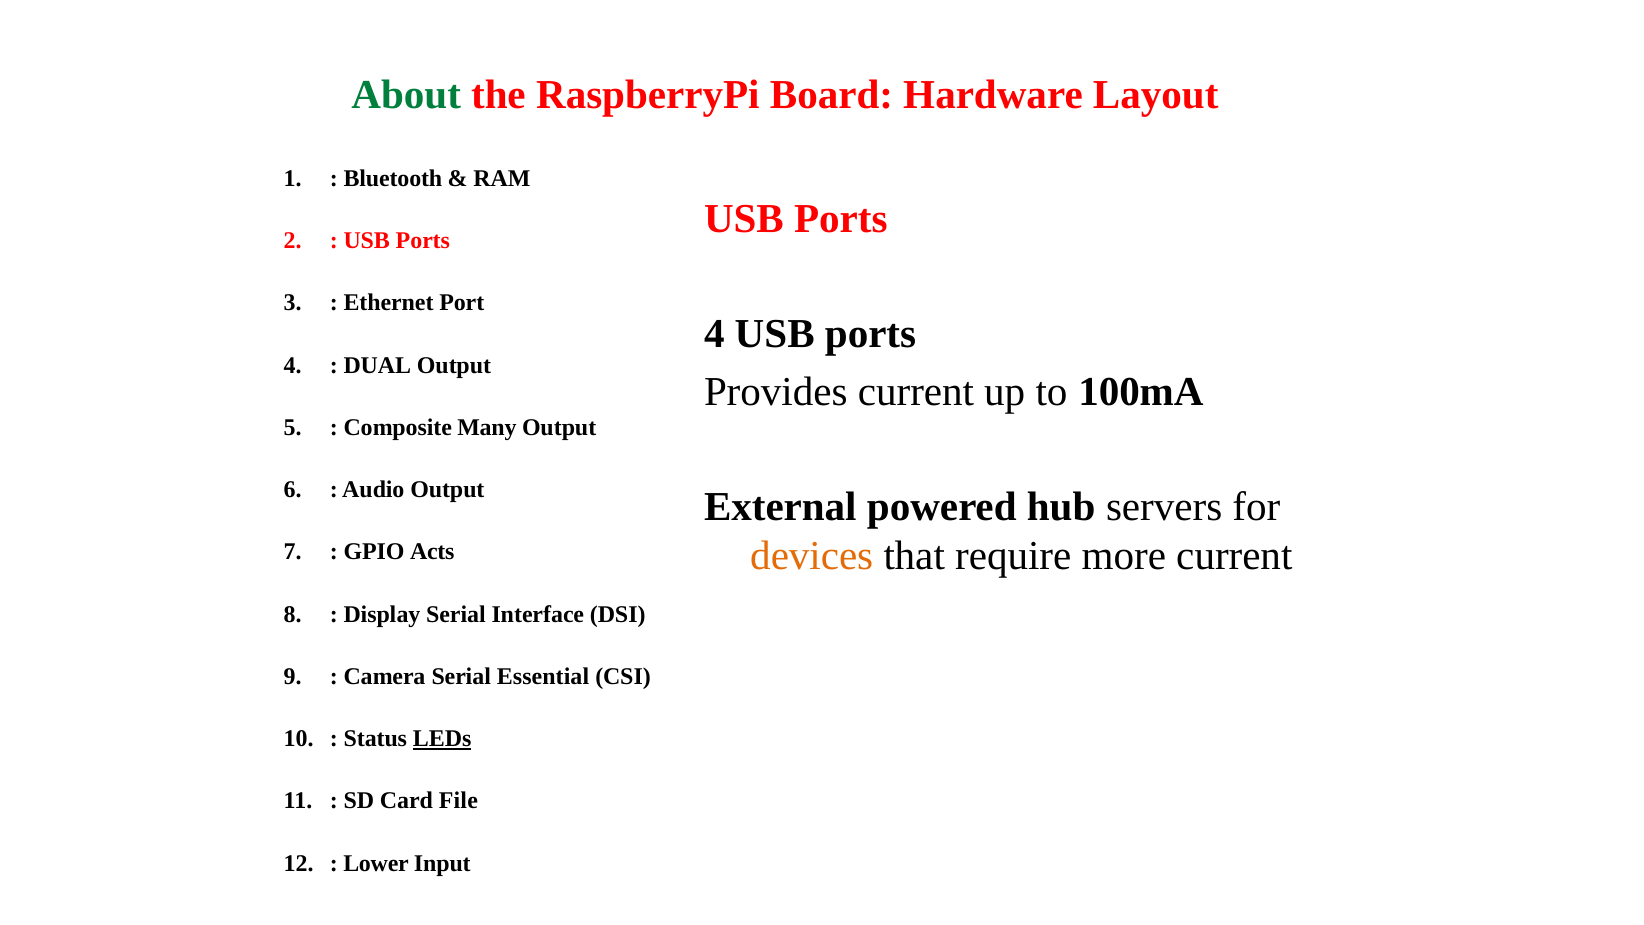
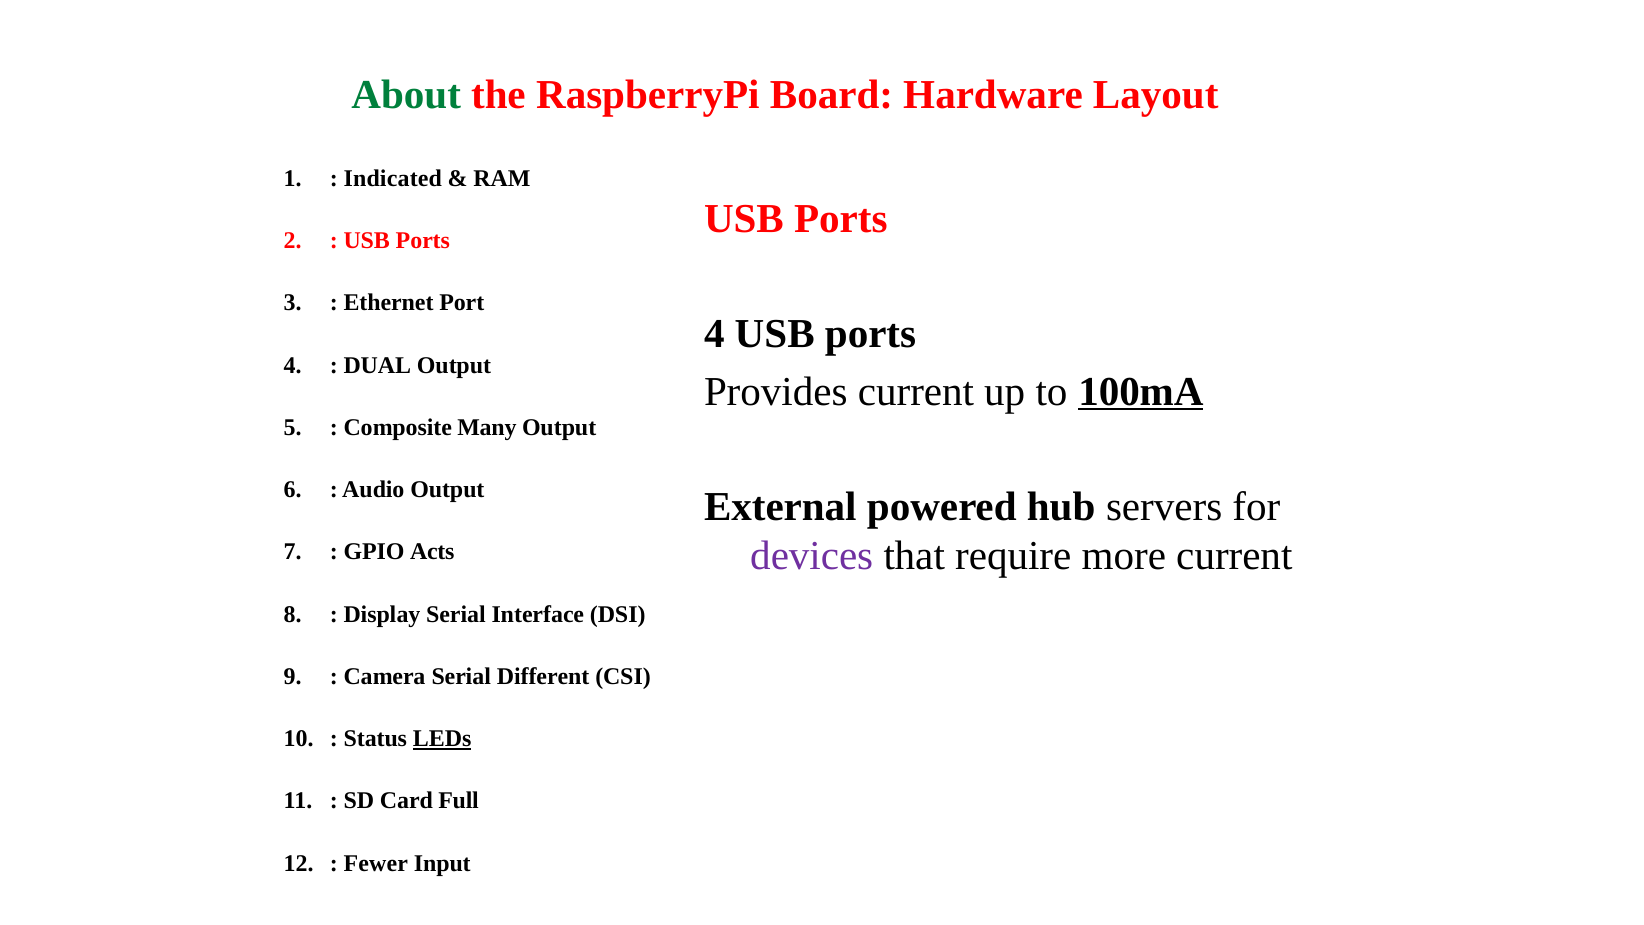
Bluetooth: Bluetooth -> Indicated
100mA underline: none -> present
devices colour: orange -> purple
Essential: Essential -> Different
File: File -> Full
Lower: Lower -> Fewer
